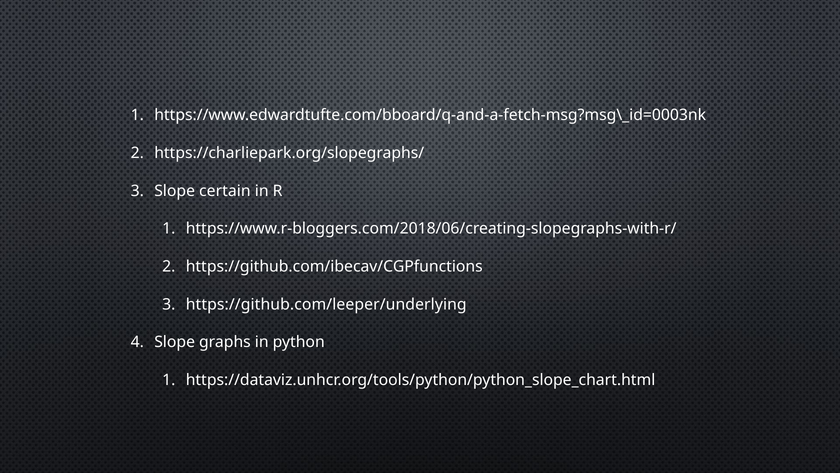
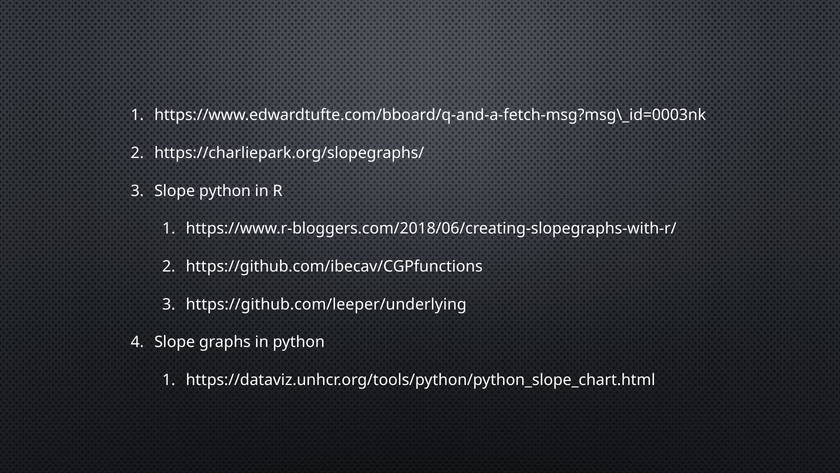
Slope certain: certain -> python
